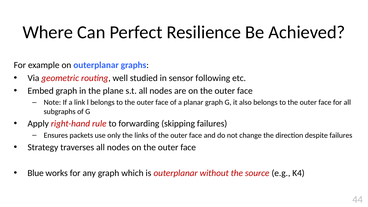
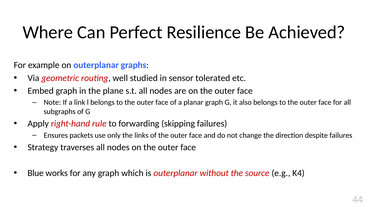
following: following -> tolerated
